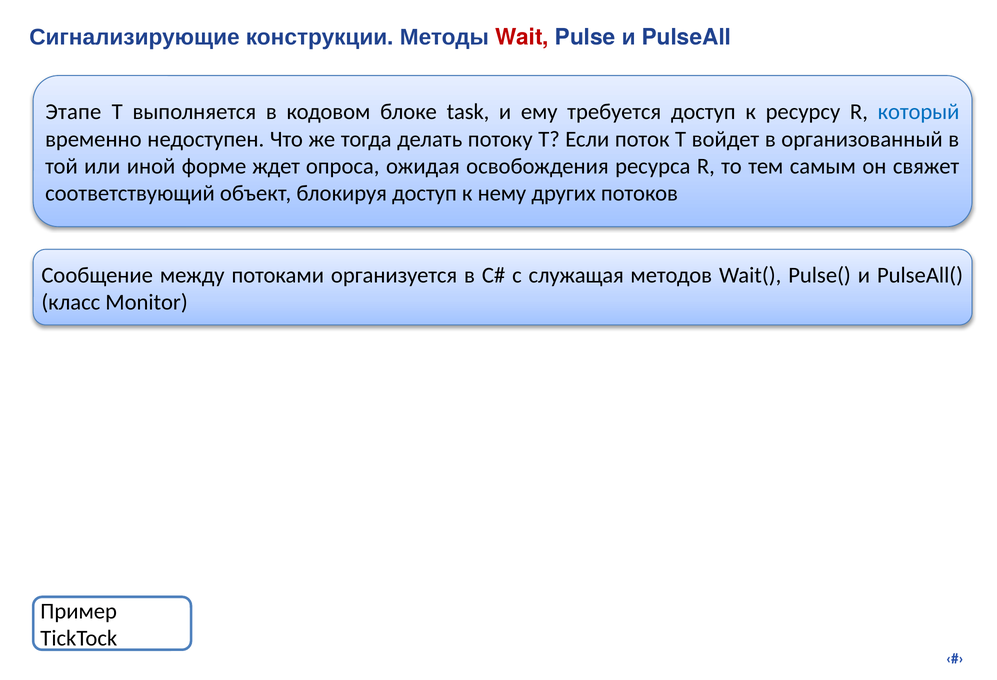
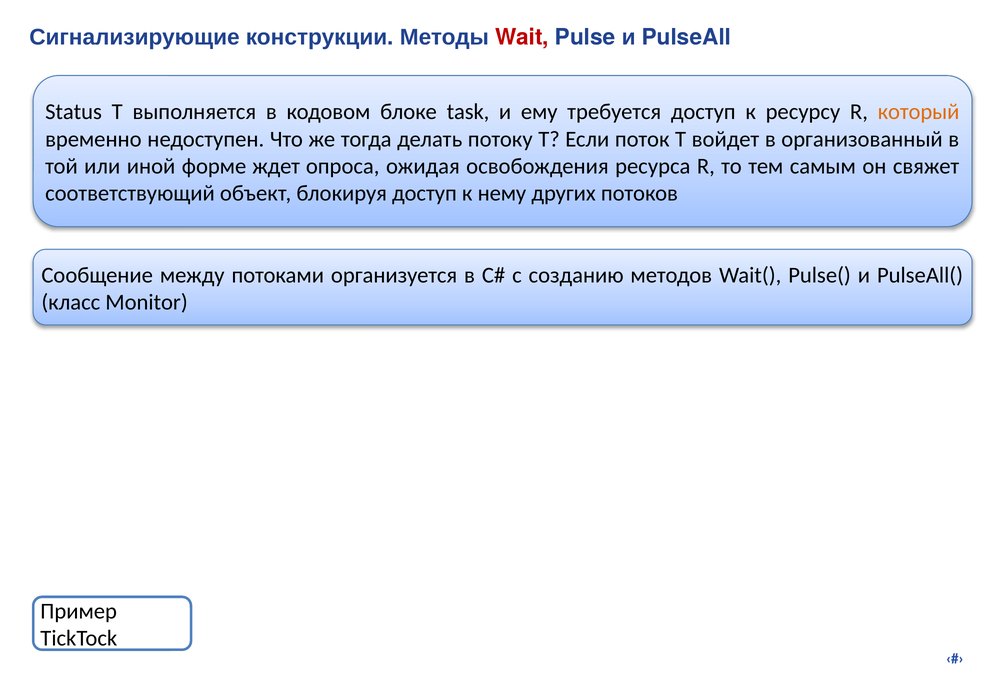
Этапе: Этапе -> Status
который colour: blue -> orange
служащая: служащая -> созданию
